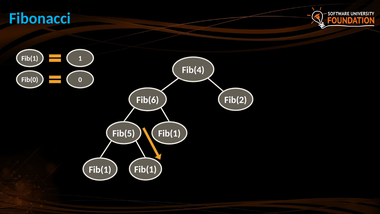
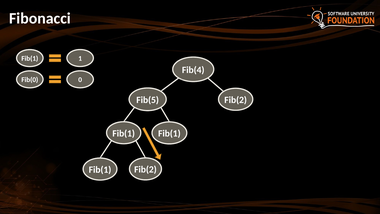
Fibonacci colour: light blue -> white
Fib(6: Fib(6 -> Fib(5
Fib(5 at (124, 133): Fib(5 -> Fib(1
Fib(1 at (145, 169): Fib(1 -> Fib(2
